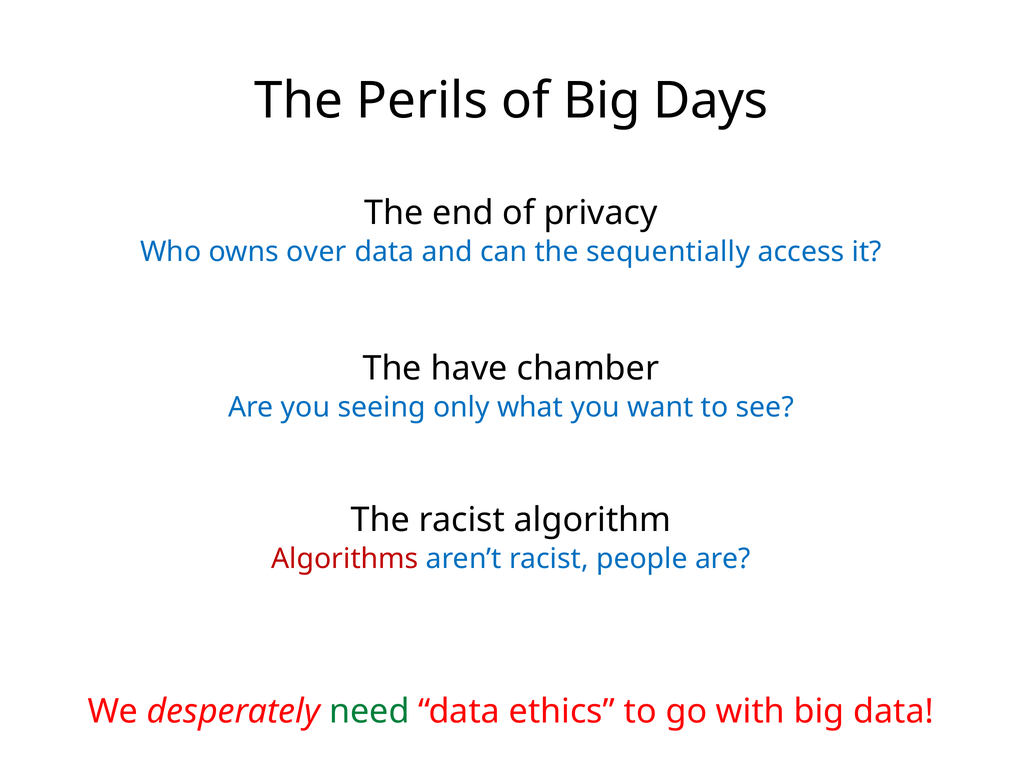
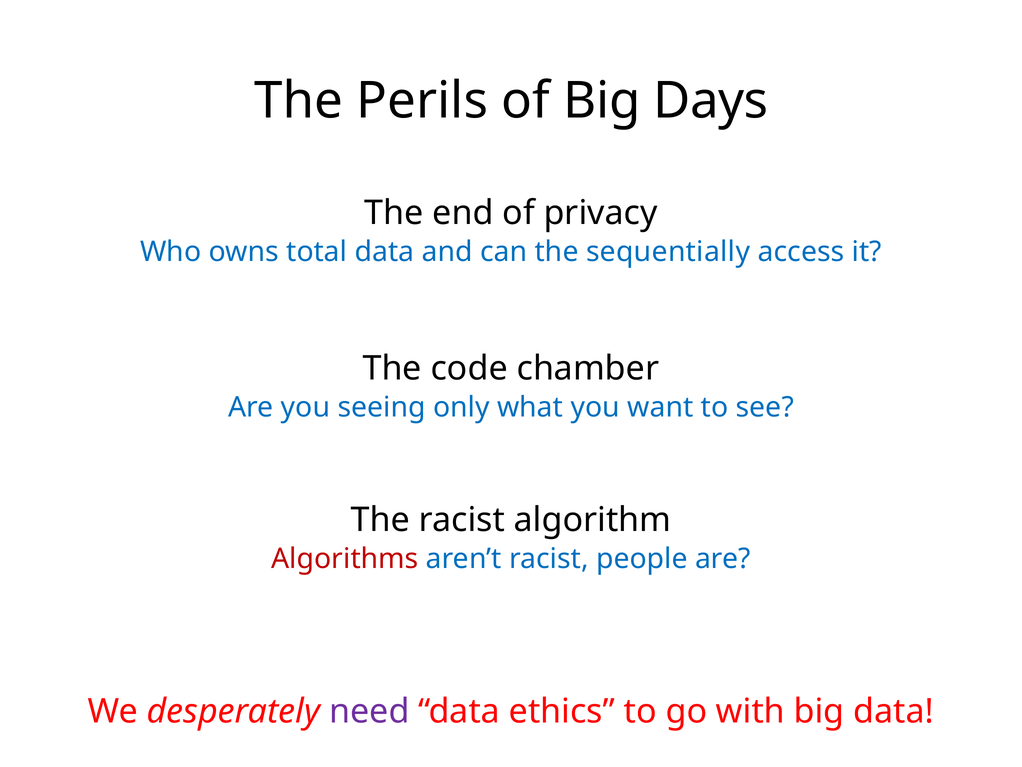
over: over -> total
have: have -> code
need colour: green -> purple
